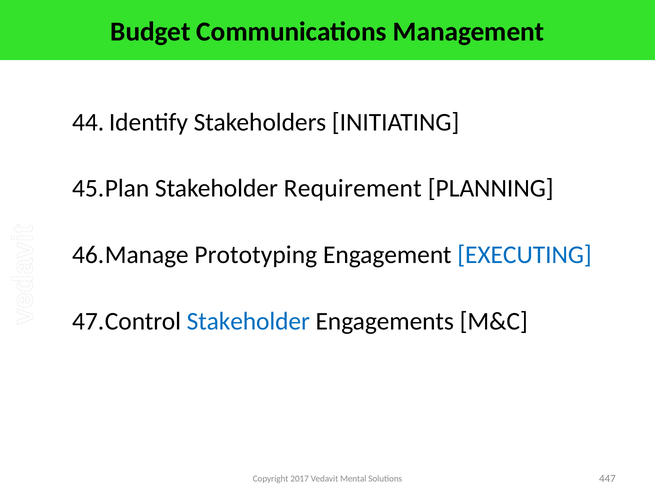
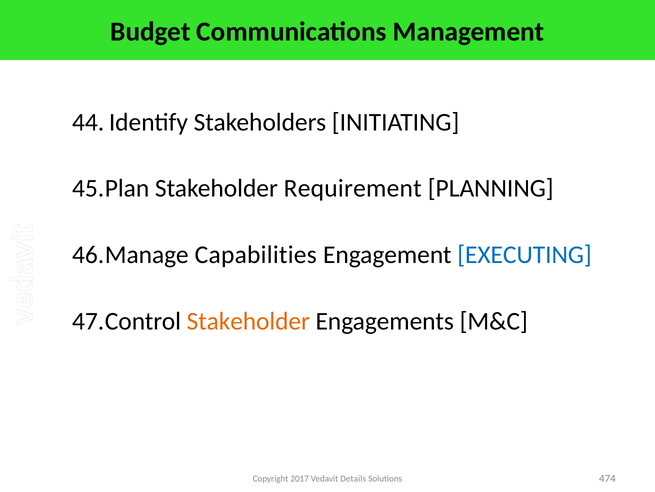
Prototyping: Prototyping -> Capabilities
Stakeholder at (248, 321) colour: blue -> orange
Mental: Mental -> Details
447: 447 -> 474
